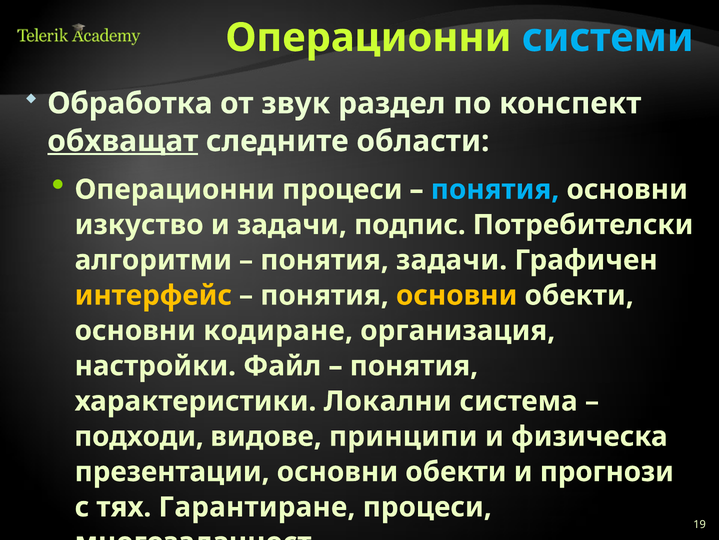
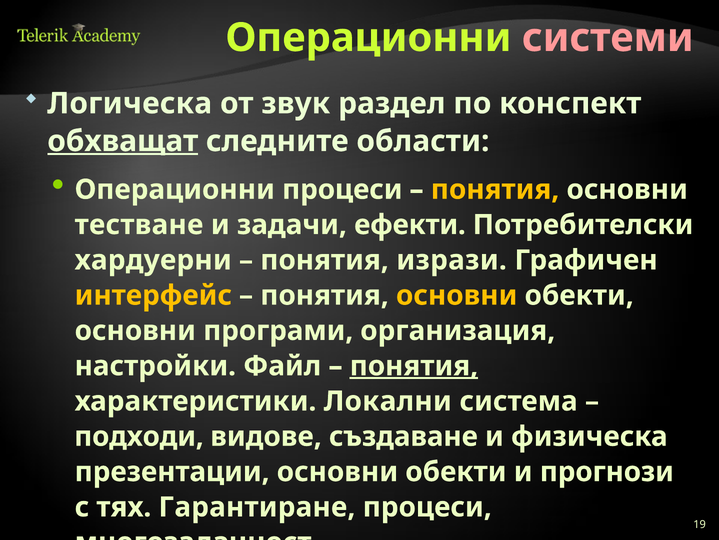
системи colour: light blue -> pink
Обработка: Обработка -> Логическа
понятия at (495, 189) colour: light blue -> yellow
изкуство: изкуство -> тестване
подпис: подпис -> ефекти
алгоритми: алгоритми -> хардуерни
понятия задачи: задачи -> изрази
кодиране: кодиране -> програми
понятия at (414, 366) underline: none -> present
принципи: принципи -> създаване
